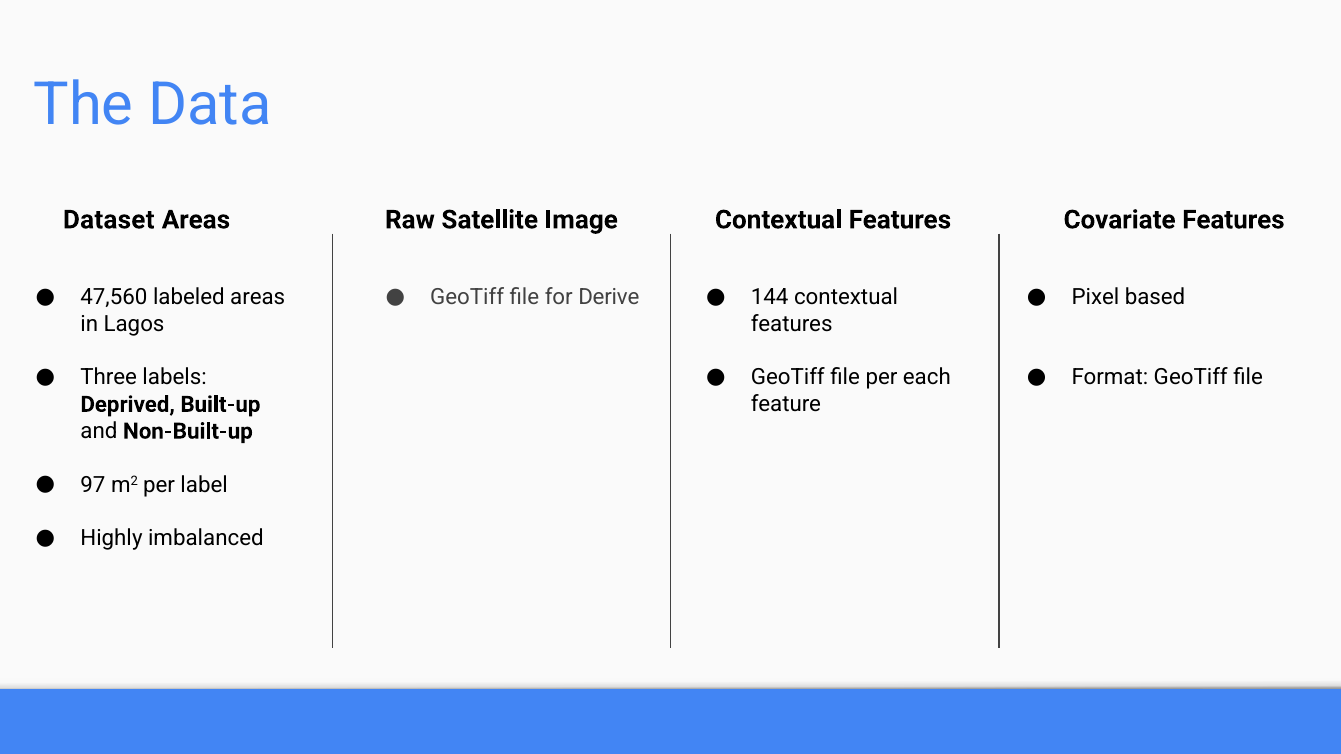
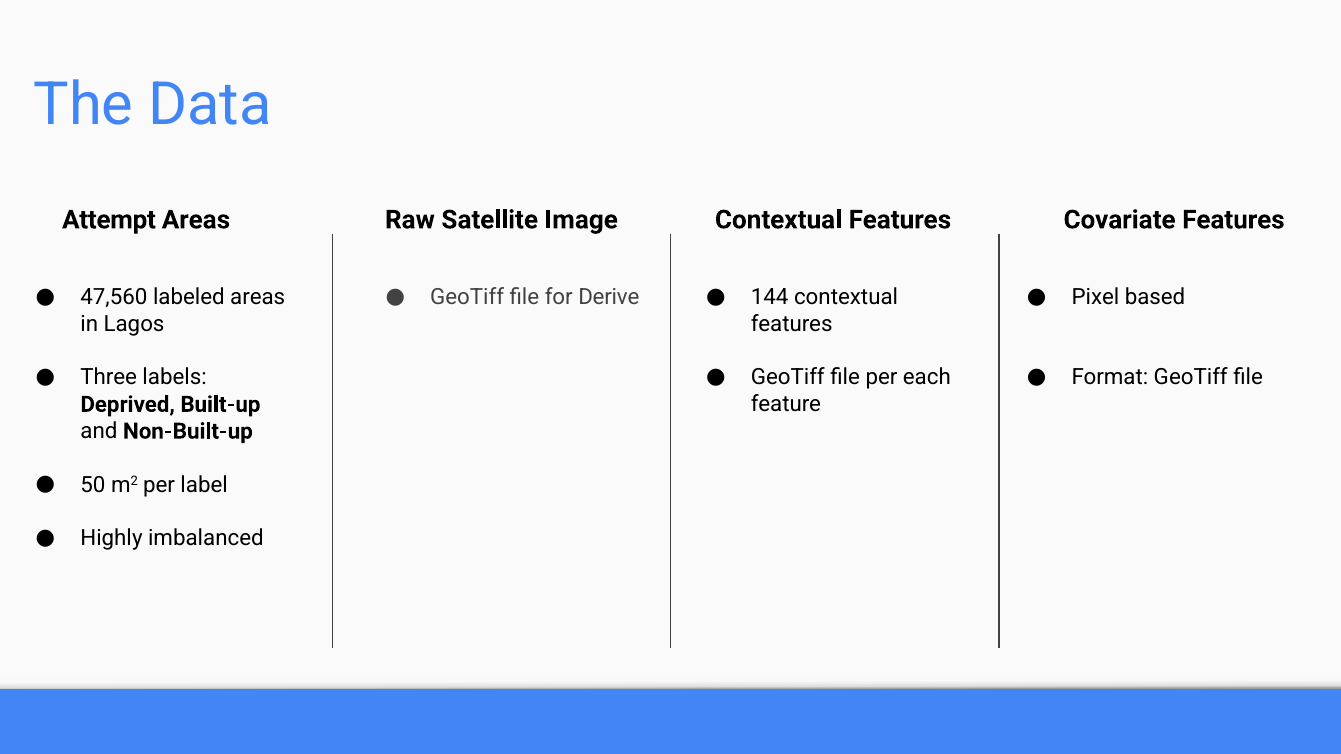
Dataset: Dataset -> Attempt
97: 97 -> 50
